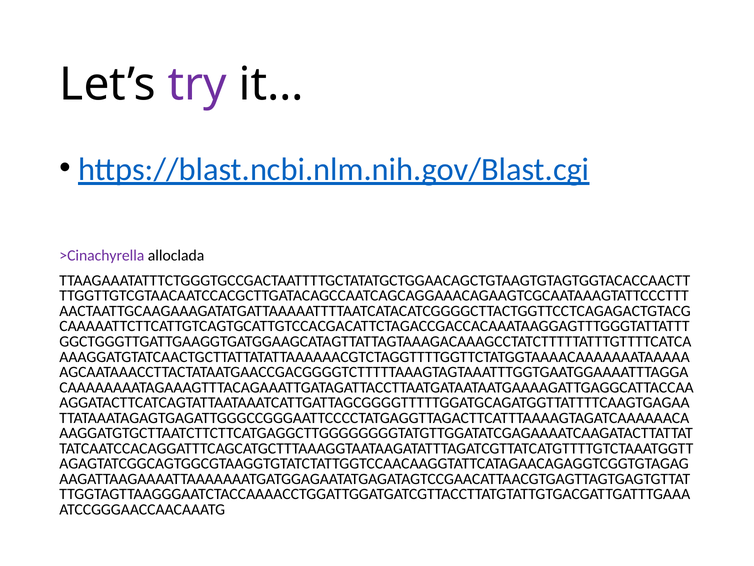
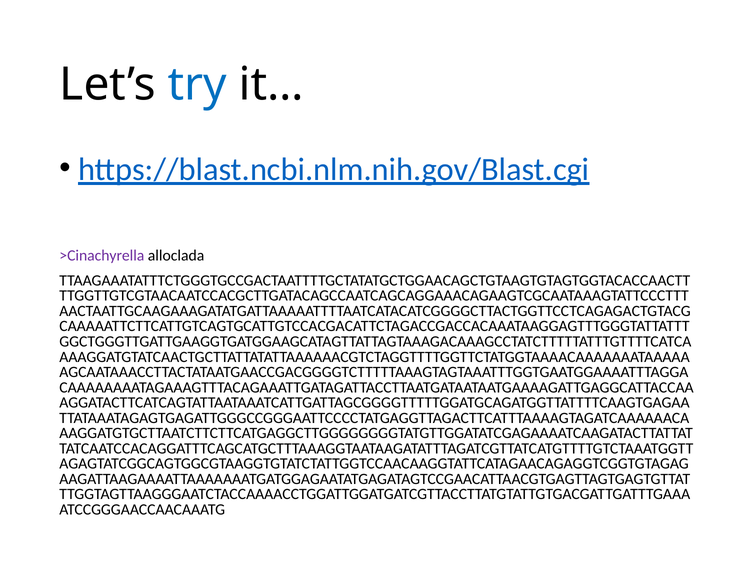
try colour: purple -> blue
